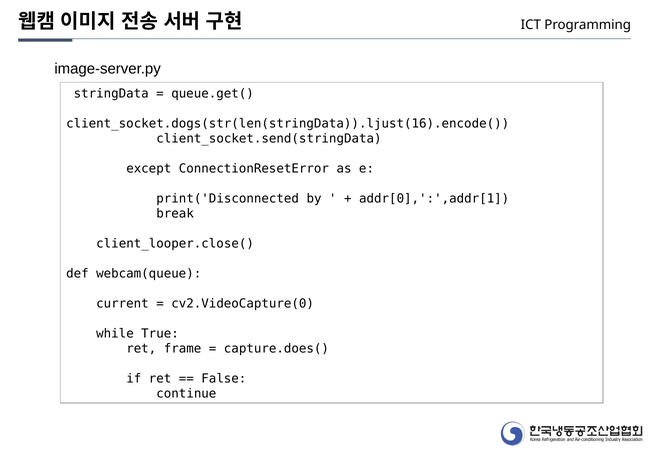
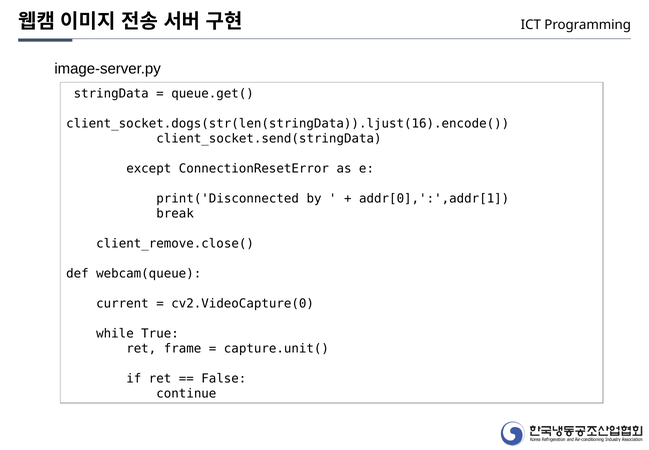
client_looper.close(: client_looper.close( -> client_remove.close(
capture.does(: capture.does( -> capture.unit(
